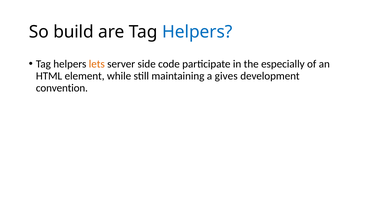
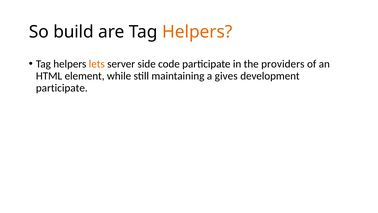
Helpers at (197, 32) colour: blue -> orange
especially: especially -> providers
convention at (62, 88): convention -> participate
